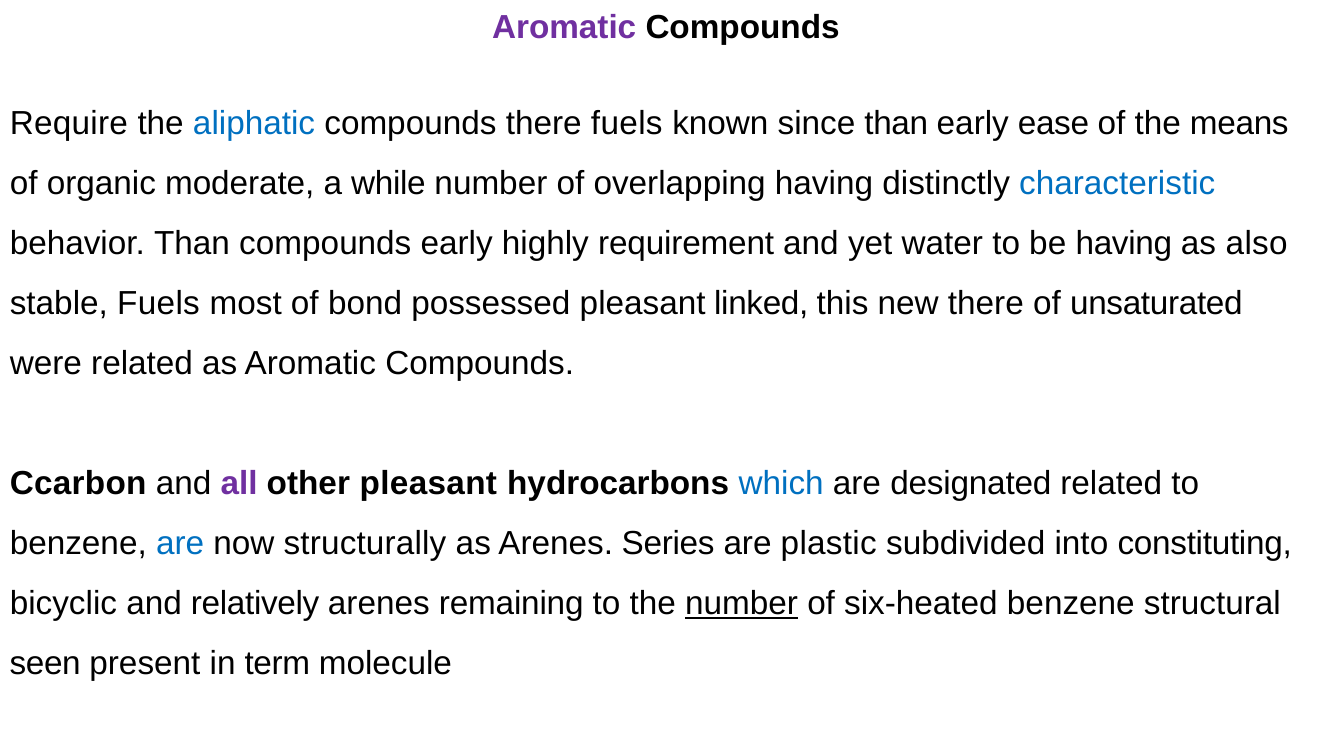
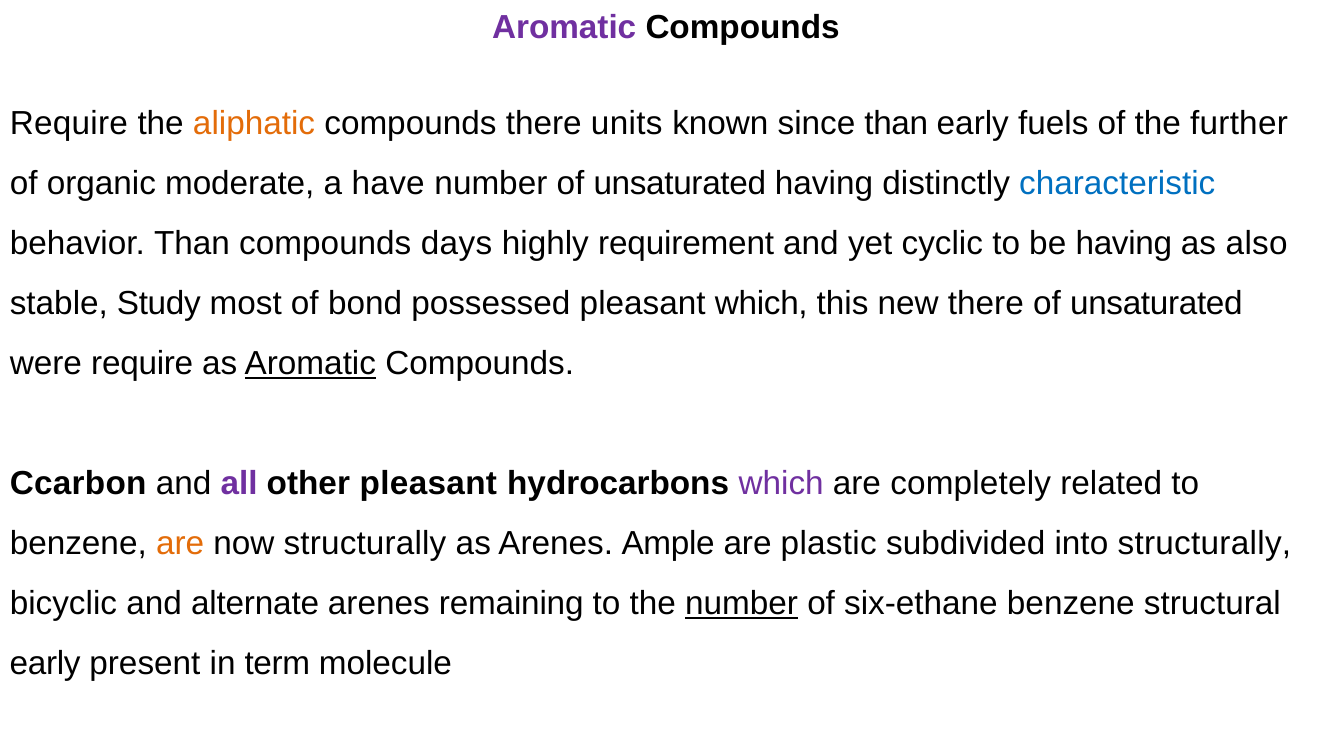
aliphatic colour: blue -> orange
there fuels: fuels -> units
ease: ease -> fuels
means: means -> further
while: while -> have
number of overlapping: overlapping -> unsaturated
compounds early: early -> days
water: water -> cyclic
stable Fuels: Fuels -> Study
pleasant linked: linked -> which
were related: related -> require
Aromatic at (310, 364) underline: none -> present
which at (781, 484) colour: blue -> purple
designated: designated -> completely
are at (180, 544) colour: blue -> orange
Series: Series -> Ample
into constituting: constituting -> structurally
relatively: relatively -> alternate
six-heated: six-heated -> six-ethane
seen at (45, 663): seen -> early
